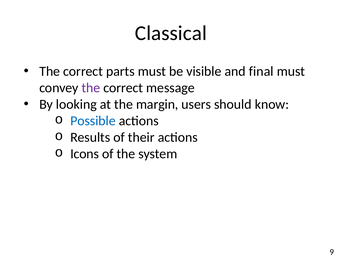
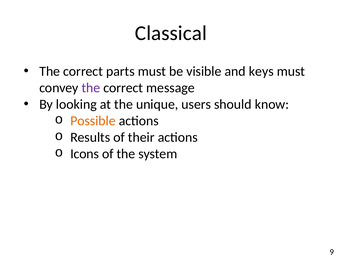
final: final -> keys
margin: margin -> unique
Possible colour: blue -> orange
